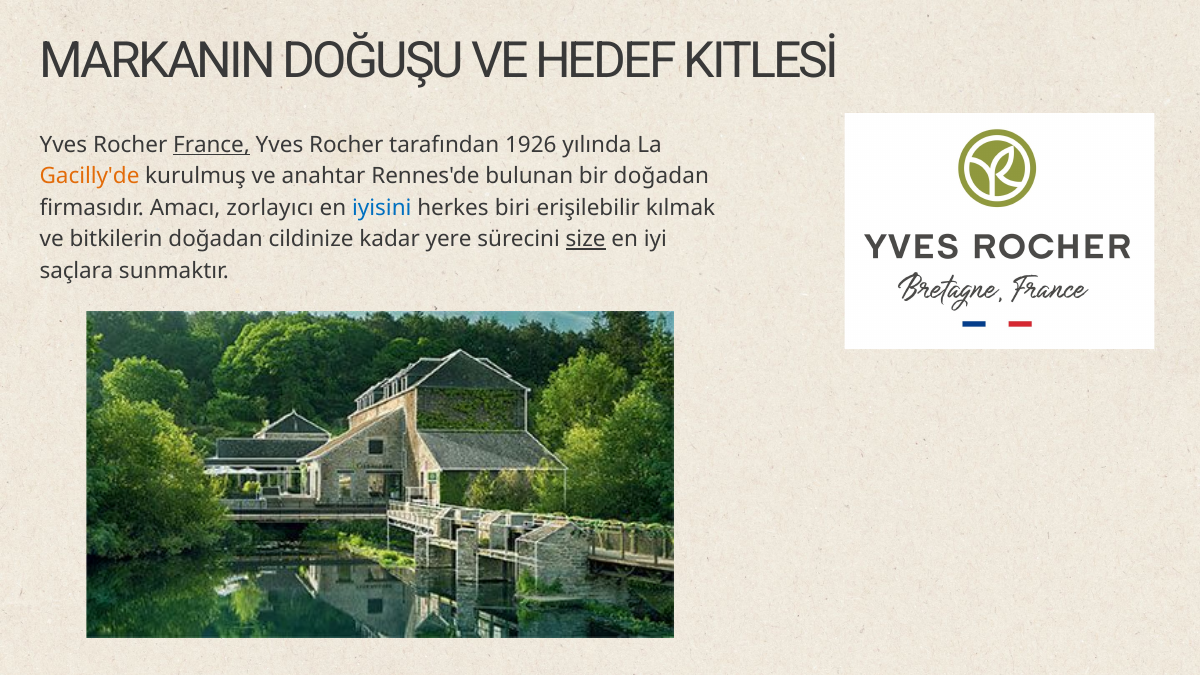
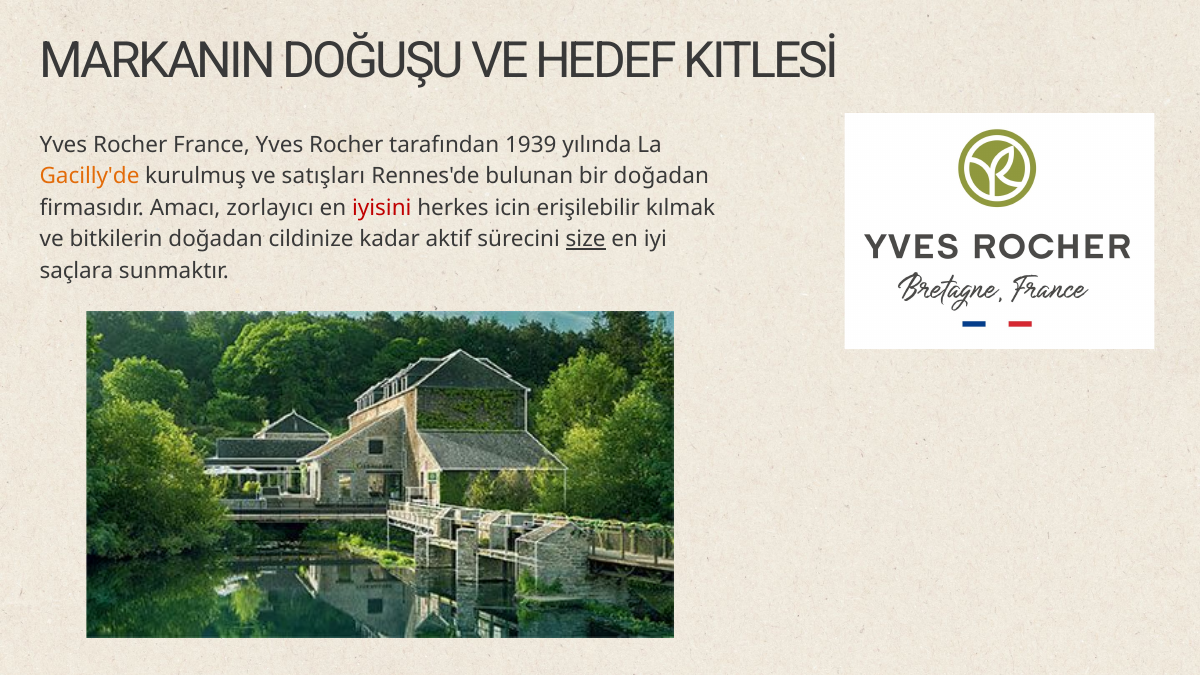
France underline: present -> none
1926: 1926 -> 1939
anahtar: anahtar -> satışları
iyisini colour: blue -> red
biri: biri -> icin
yere: yere -> aktif
